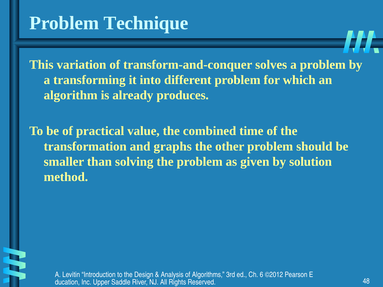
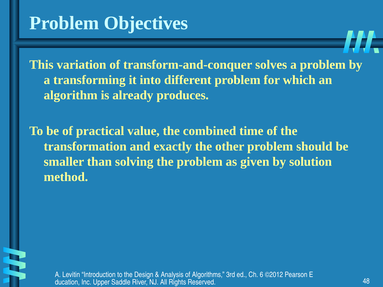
Technique: Technique -> Objectives
graphs: graphs -> exactly
